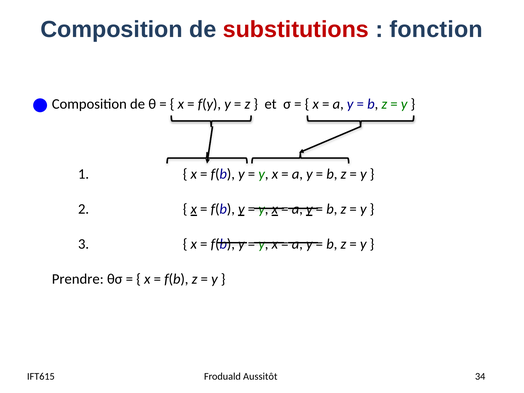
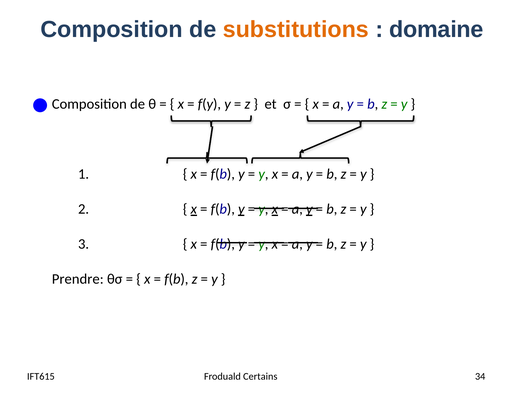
substitutions colour: red -> orange
fonction: fonction -> domaine
Aussitôt: Aussitôt -> Certains
